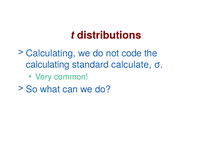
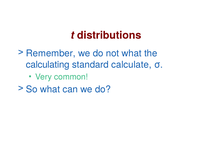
Calculating at (51, 53): Calculating -> Remember
not code: code -> what
